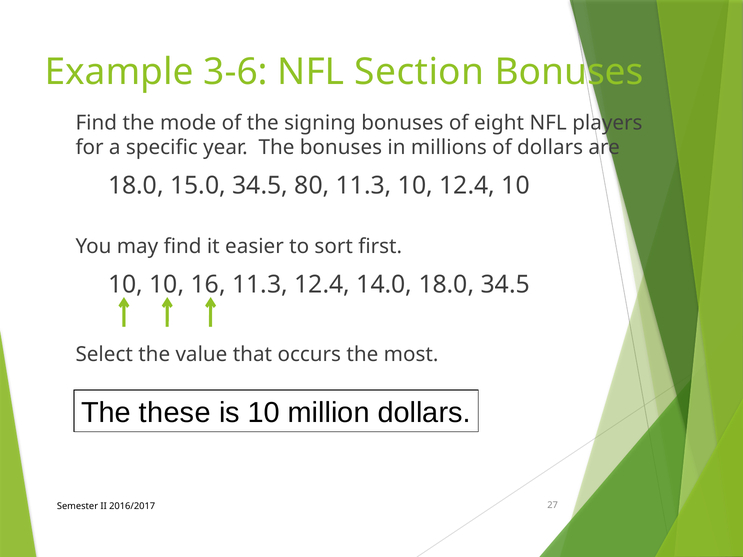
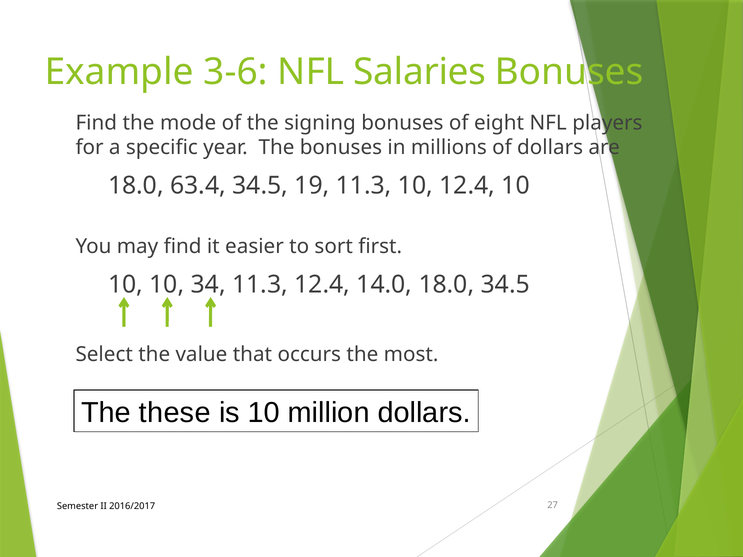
Section: Section -> Salaries
15.0: 15.0 -> 63.4
80: 80 -> 19
16: 16 -> 34
